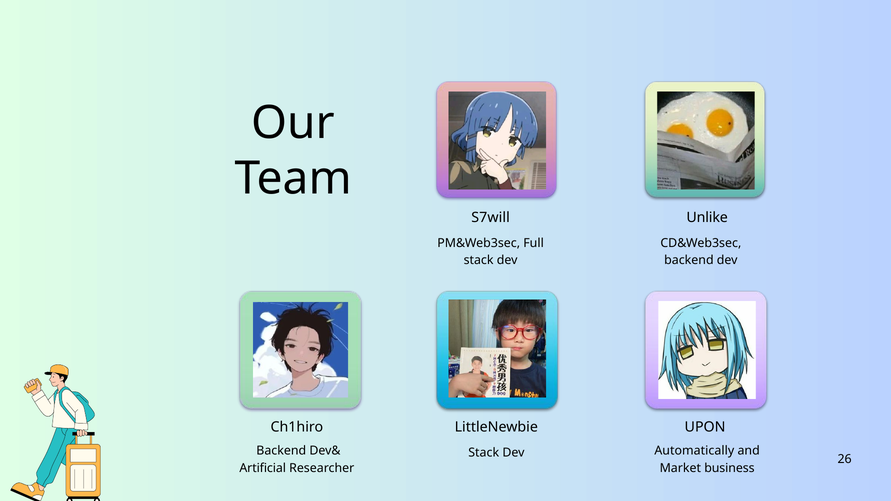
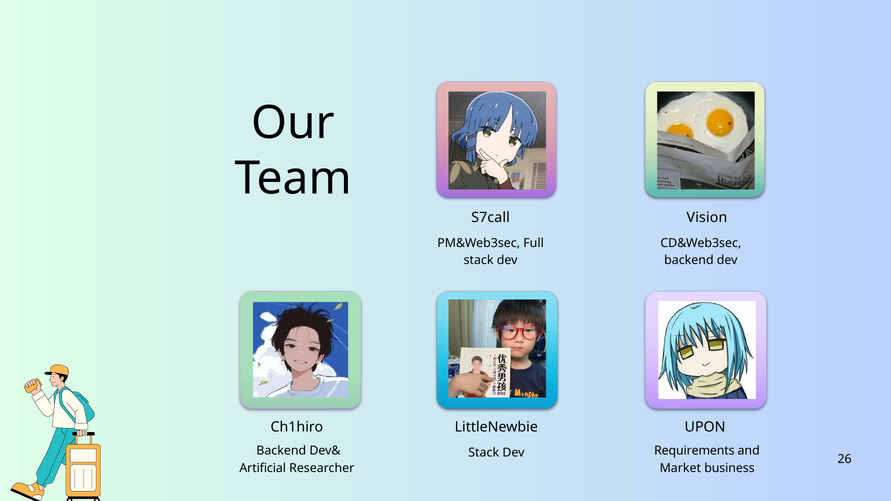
S7will: S7will -> S7call
Unlike: Unlike -> Vision
Automatically: Automatically -> Requirements
